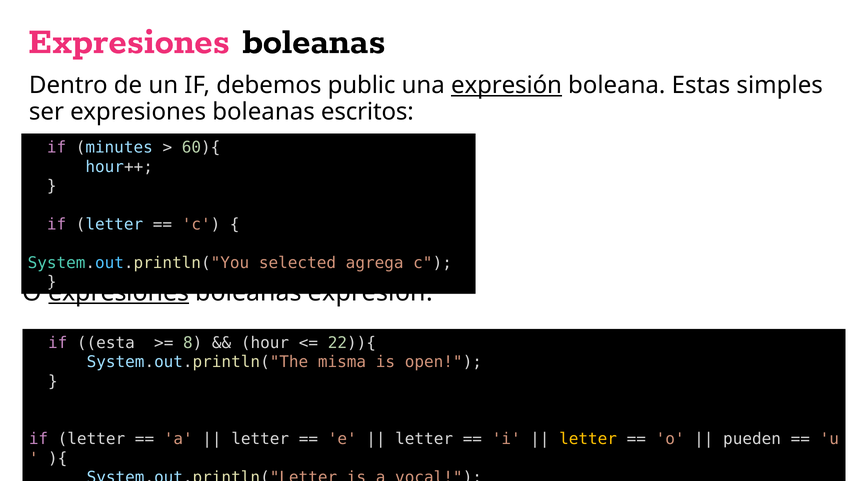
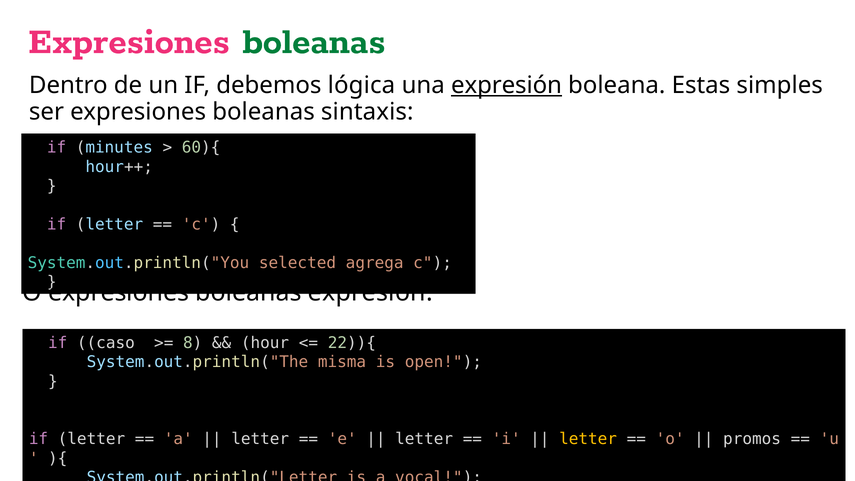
boleanas at (314, 40) colour: black -> green
public: public -> lógica
escritos: escritos -> sintaxis
expresiones at (119, 292) underline: present -> none
esta: esta -> caso
pueden: pueden -> promos
